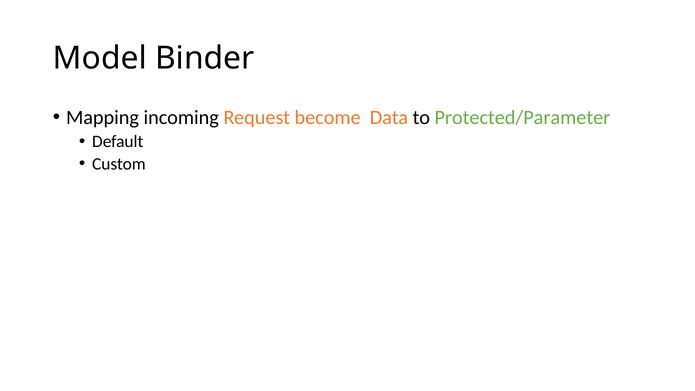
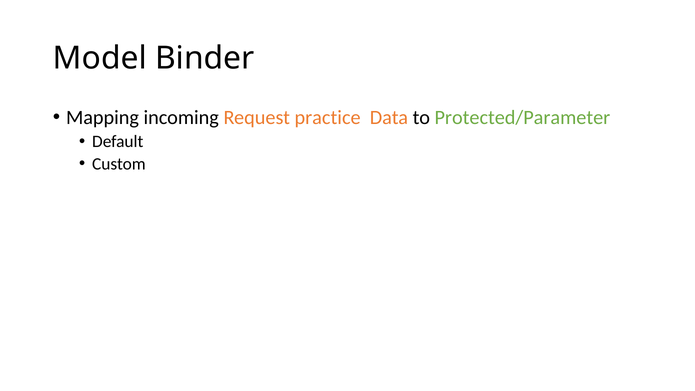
become: become -> practice
